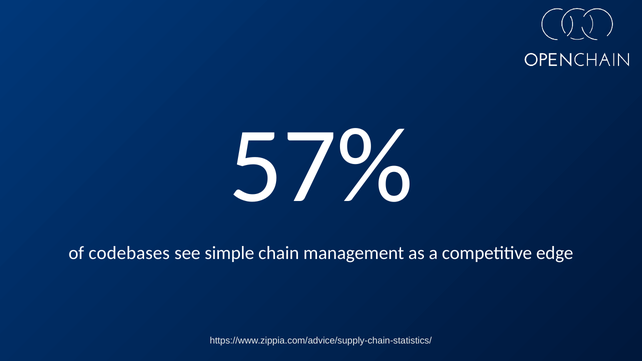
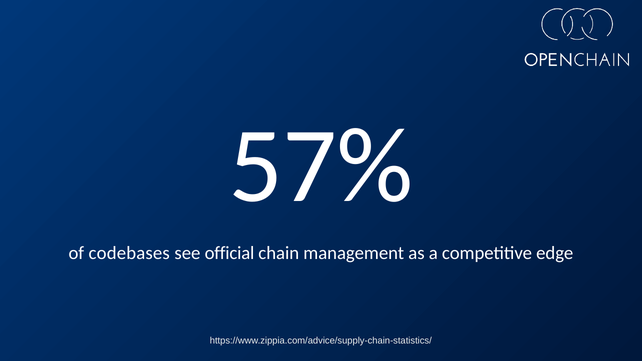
simple: simple -> official
